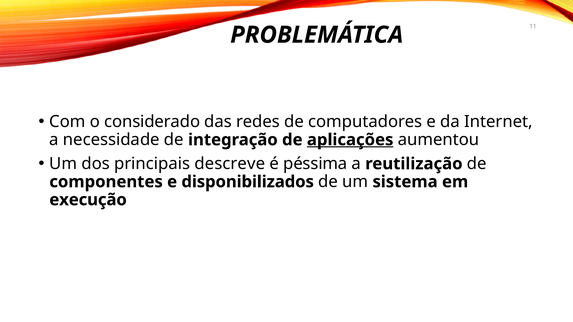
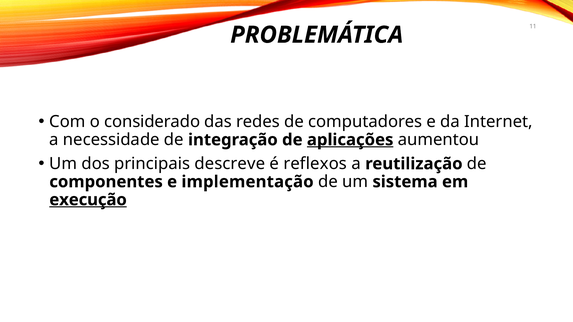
péssima: péssima -> reflexos
disponibilizados: disponibilizados -> implementação
execução underline: none -> present
